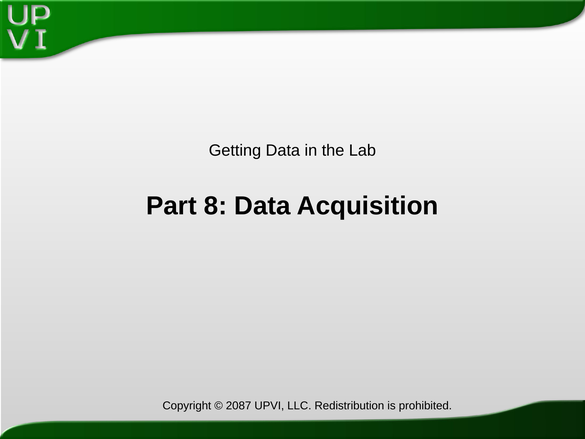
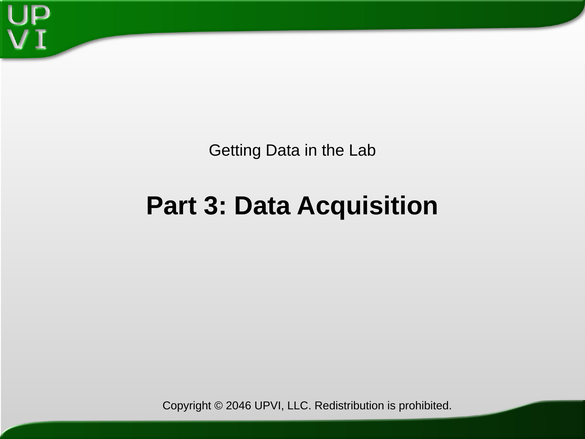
8: 8 -> 3
2087: 2087 -> 2046
